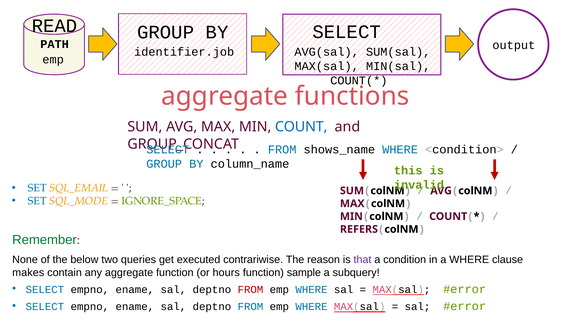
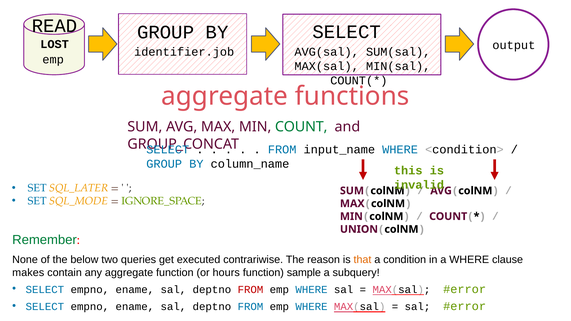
PATH: PATH -> LOST
COUNT at (301, 127) colour: blue -> green
shows_name: shows_name -> input_name
SQL_EMAIL: SQL_EMAIL -> SQL_LATER
REFERS: REFERS -> UNION
that colour: purple -> orange
